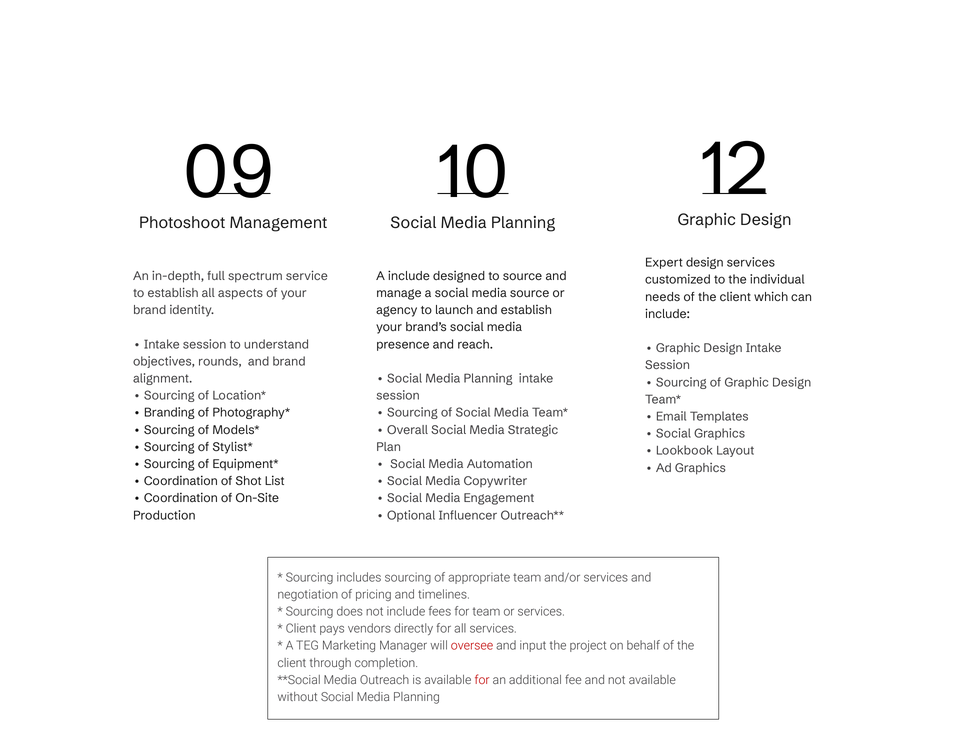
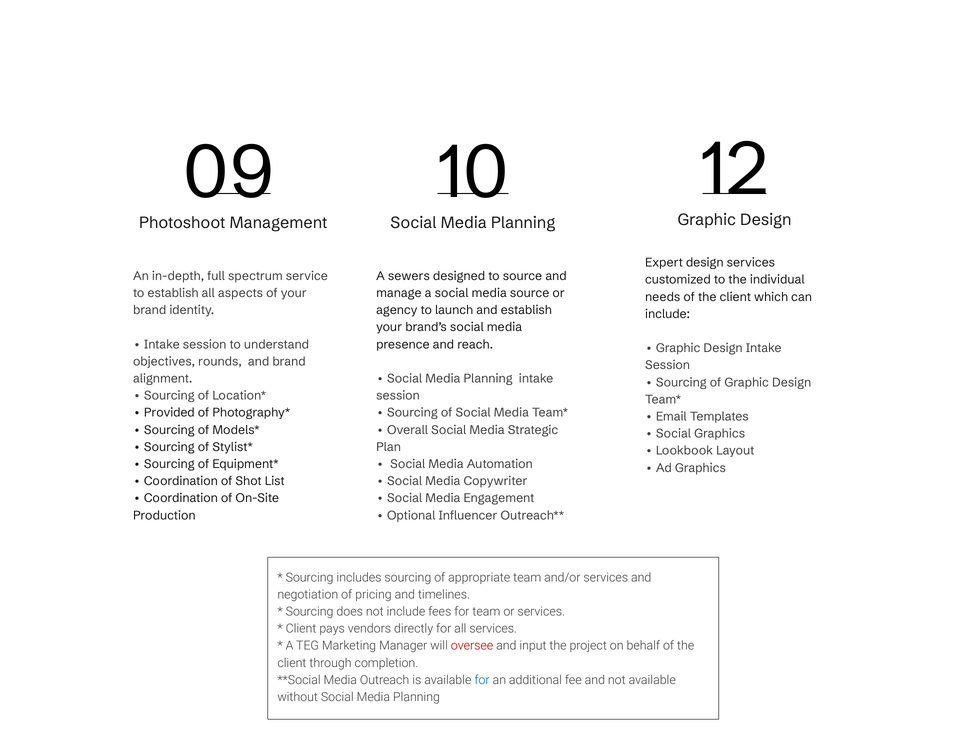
A include: include -> sewers
Branding: Branding -> Provided
for at (482, 679) colour: red -> blue
